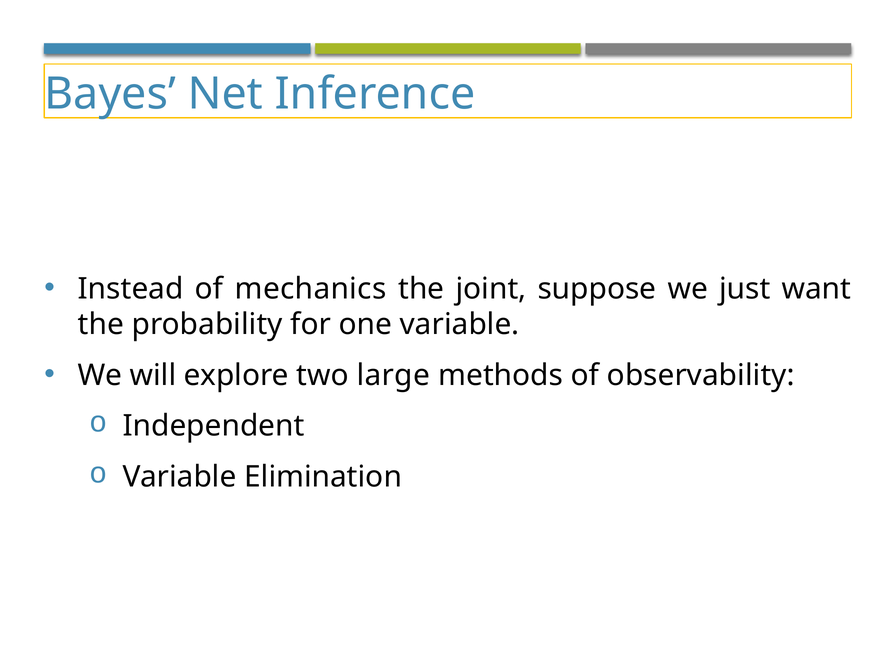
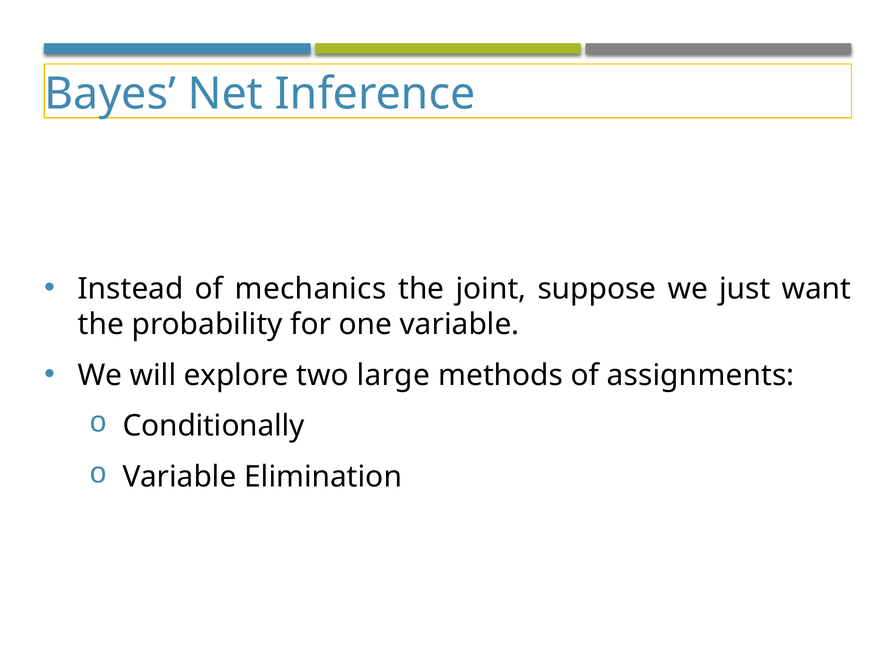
observability: observability -> assignments
Independent: Independent -> Conditionally
